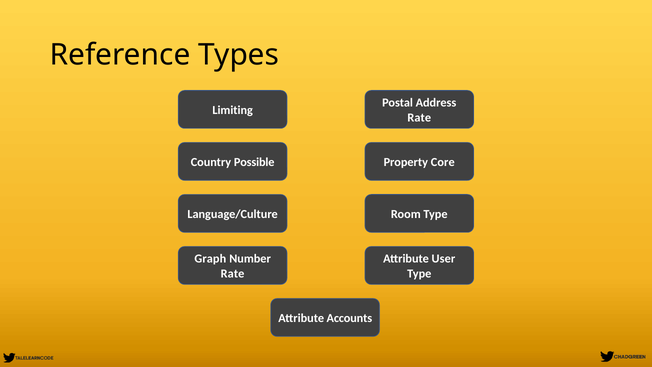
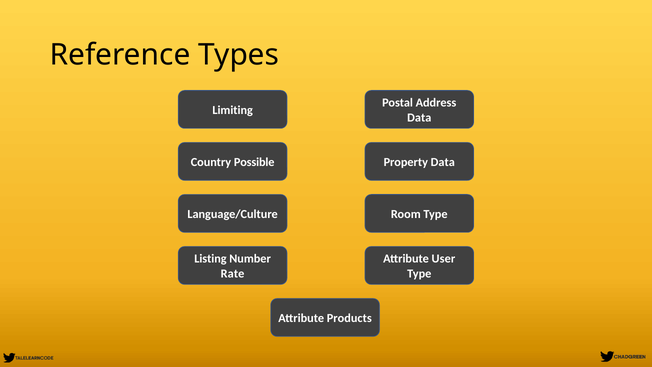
Rate at (419, 117): Rate -> Data
Property Core: Core -> Data
Graph: Graph -> Listing
Accounts: Accounts -> Products
